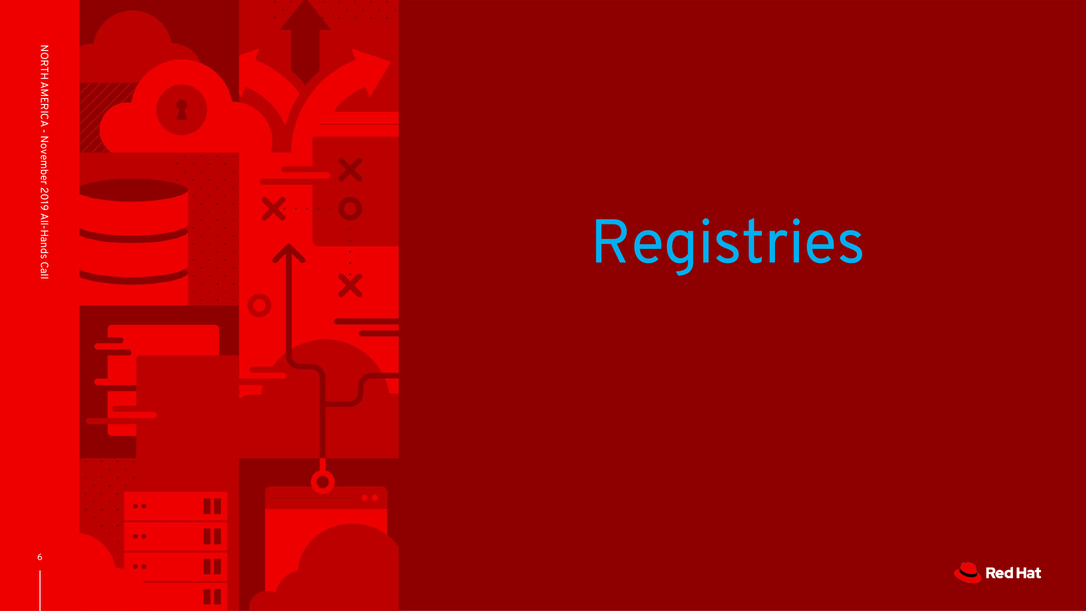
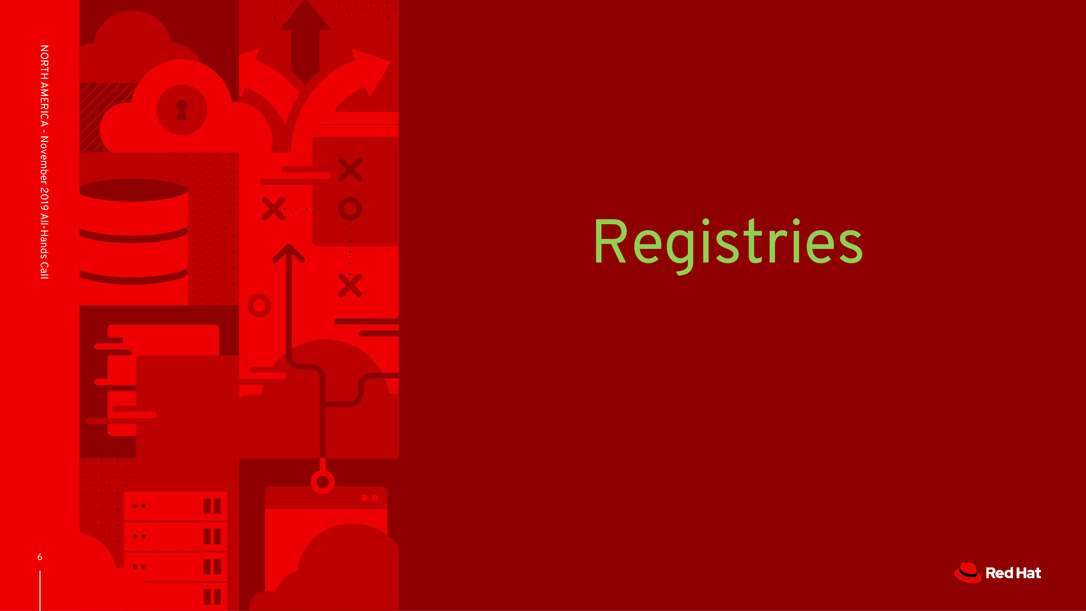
Registries colour: light blue -> light green
